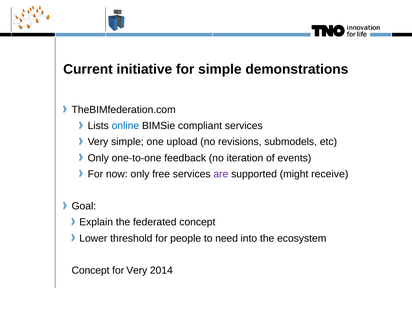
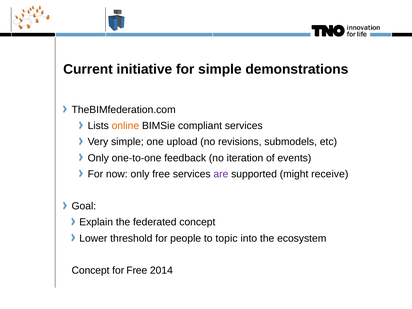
online colour: blue -> orange
need: need -> topic
for Very: Very -> Free
